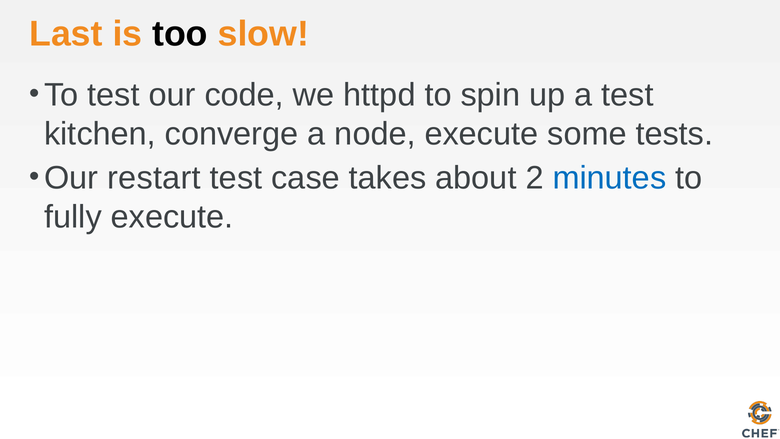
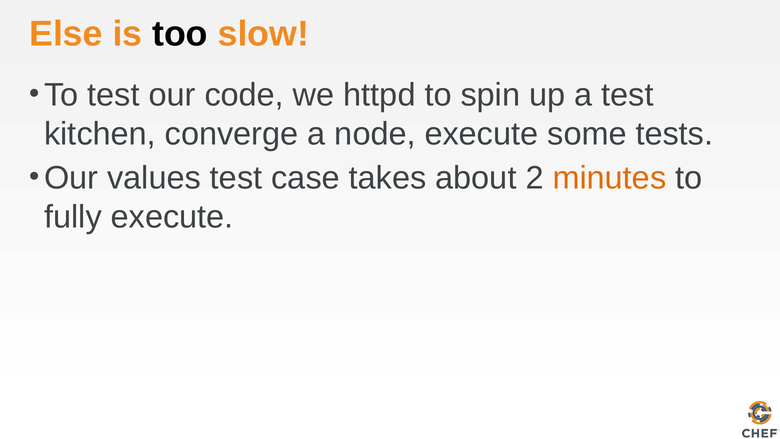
Last: Last -> Else
restart: restart -> values
minutes colour: blue -> orange
